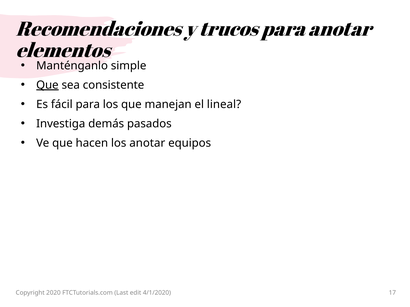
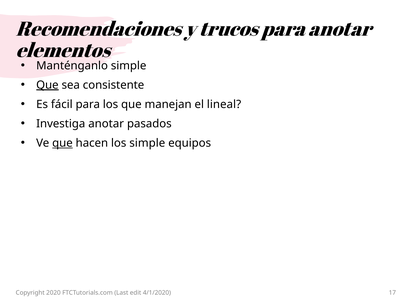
Investiga demás: demás -> anotar
que at (62, 143) underline: none -> present
los anotar: anotar -> simple
